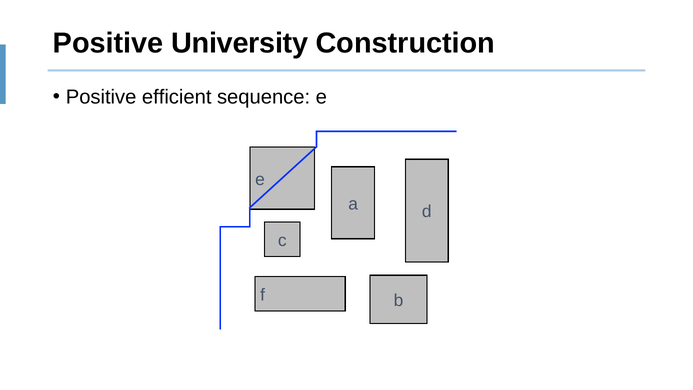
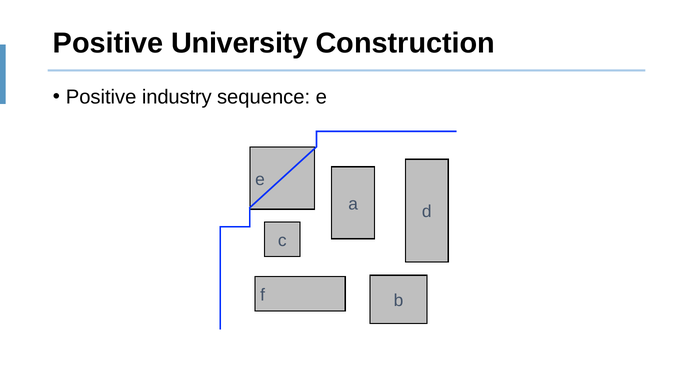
efficient: efficient -> industry
